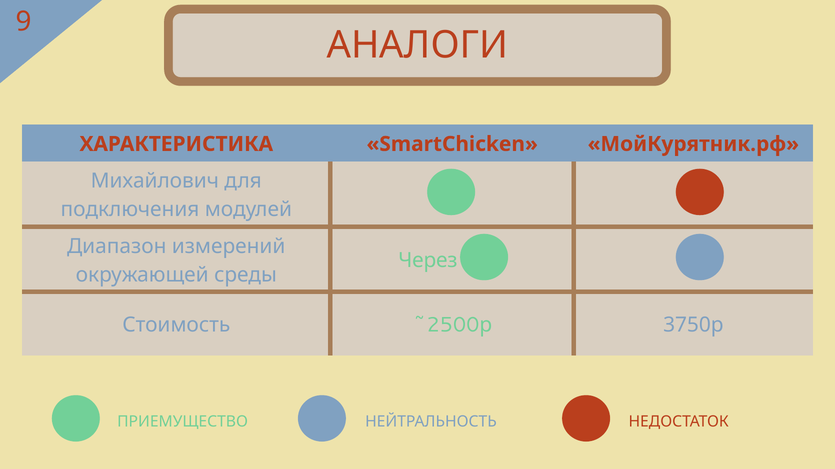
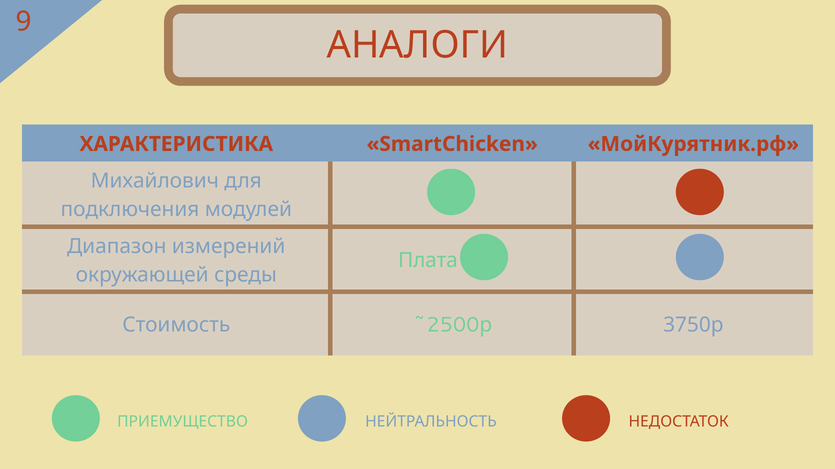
Через: Через -> Плата
